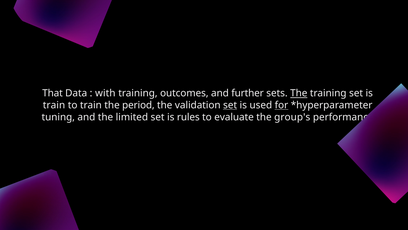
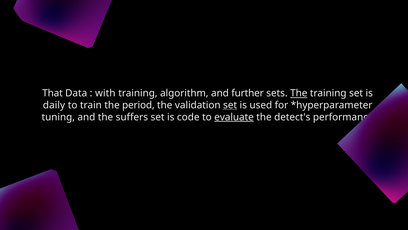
outcomes: outcomes -> algorithm
train at (54, 105): train -> daily
for underline: present -> none
limited: limited -> suffers
rules: rules -> code
evaluate underline: none -> present
group's: group's -> detect's
